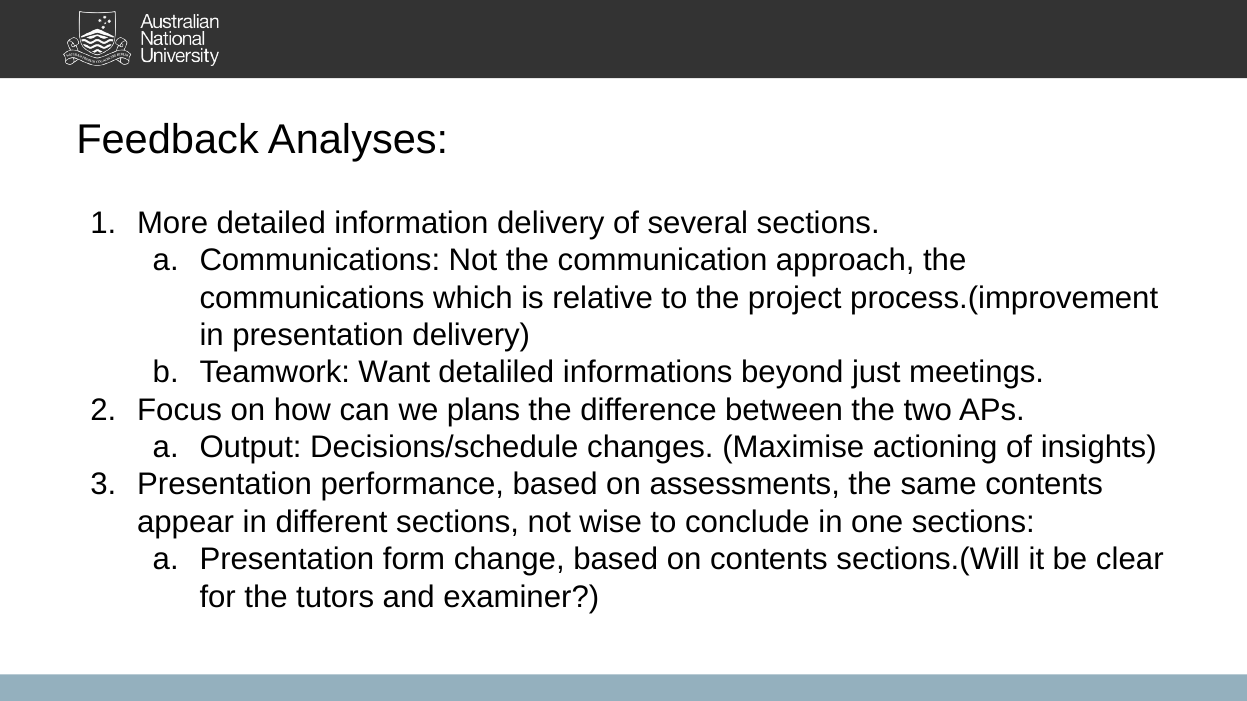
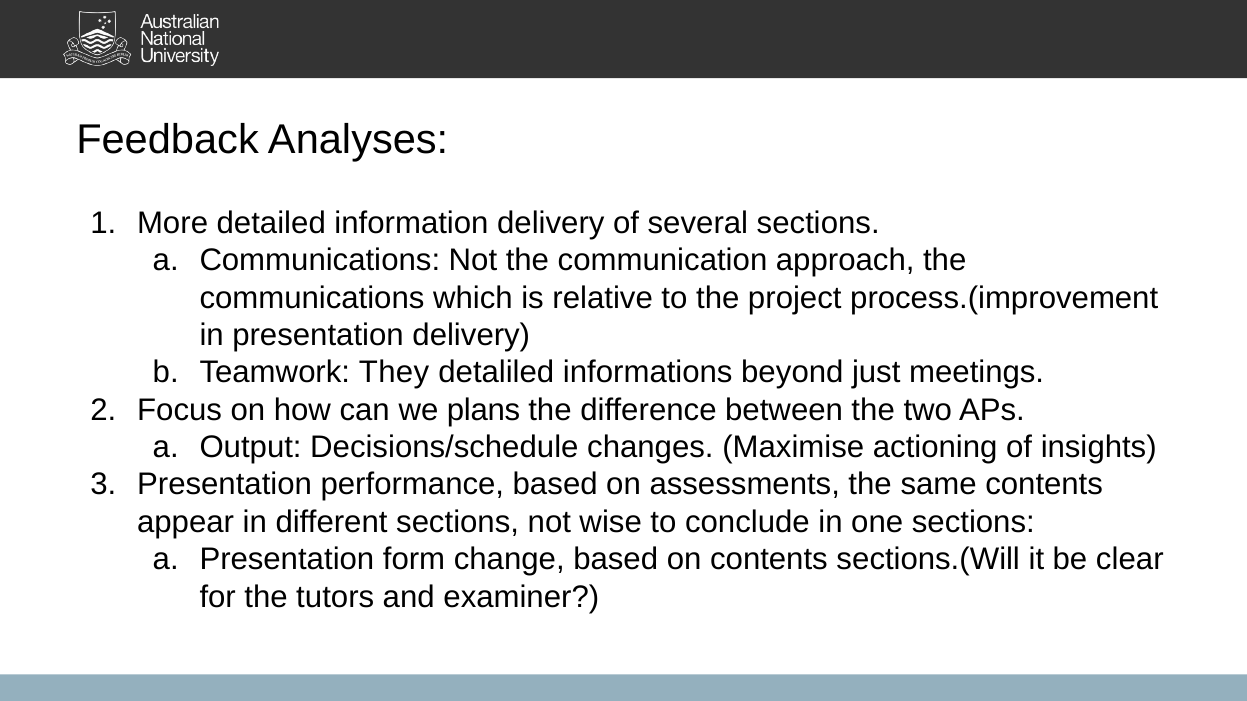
Want: Want -> They
